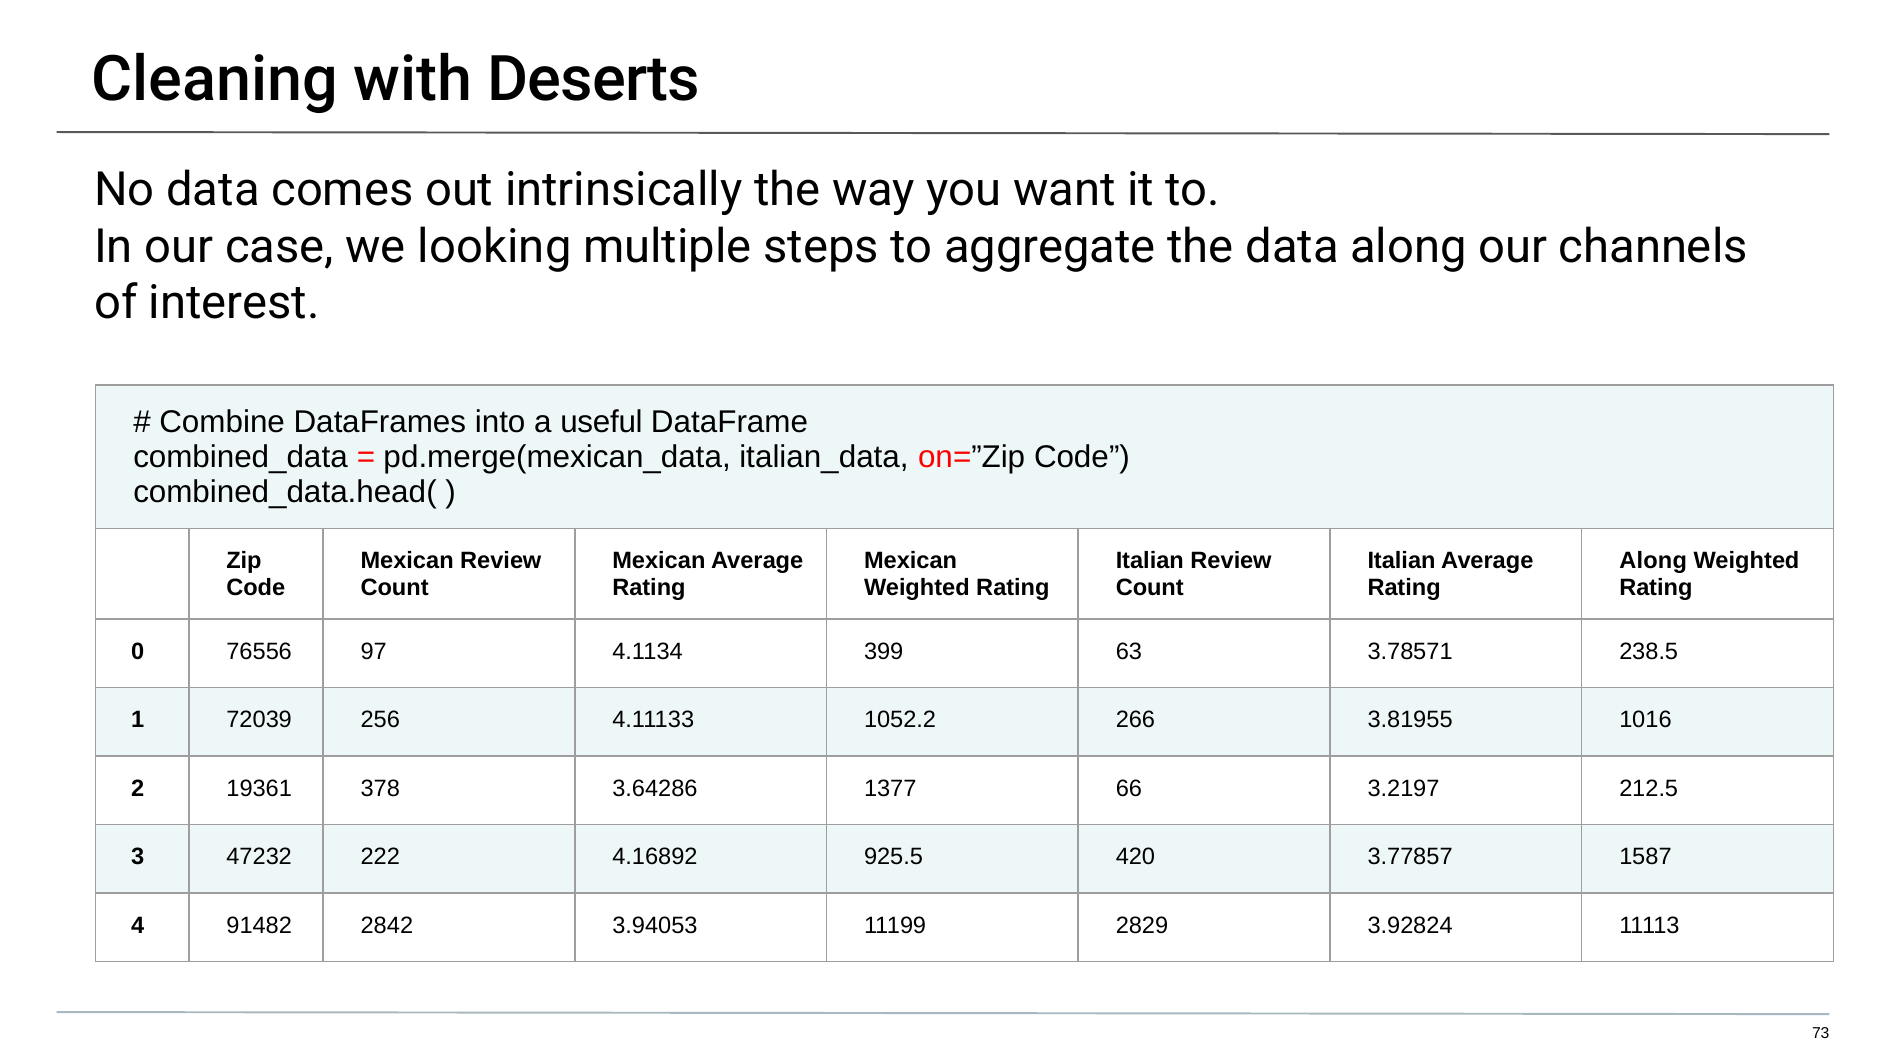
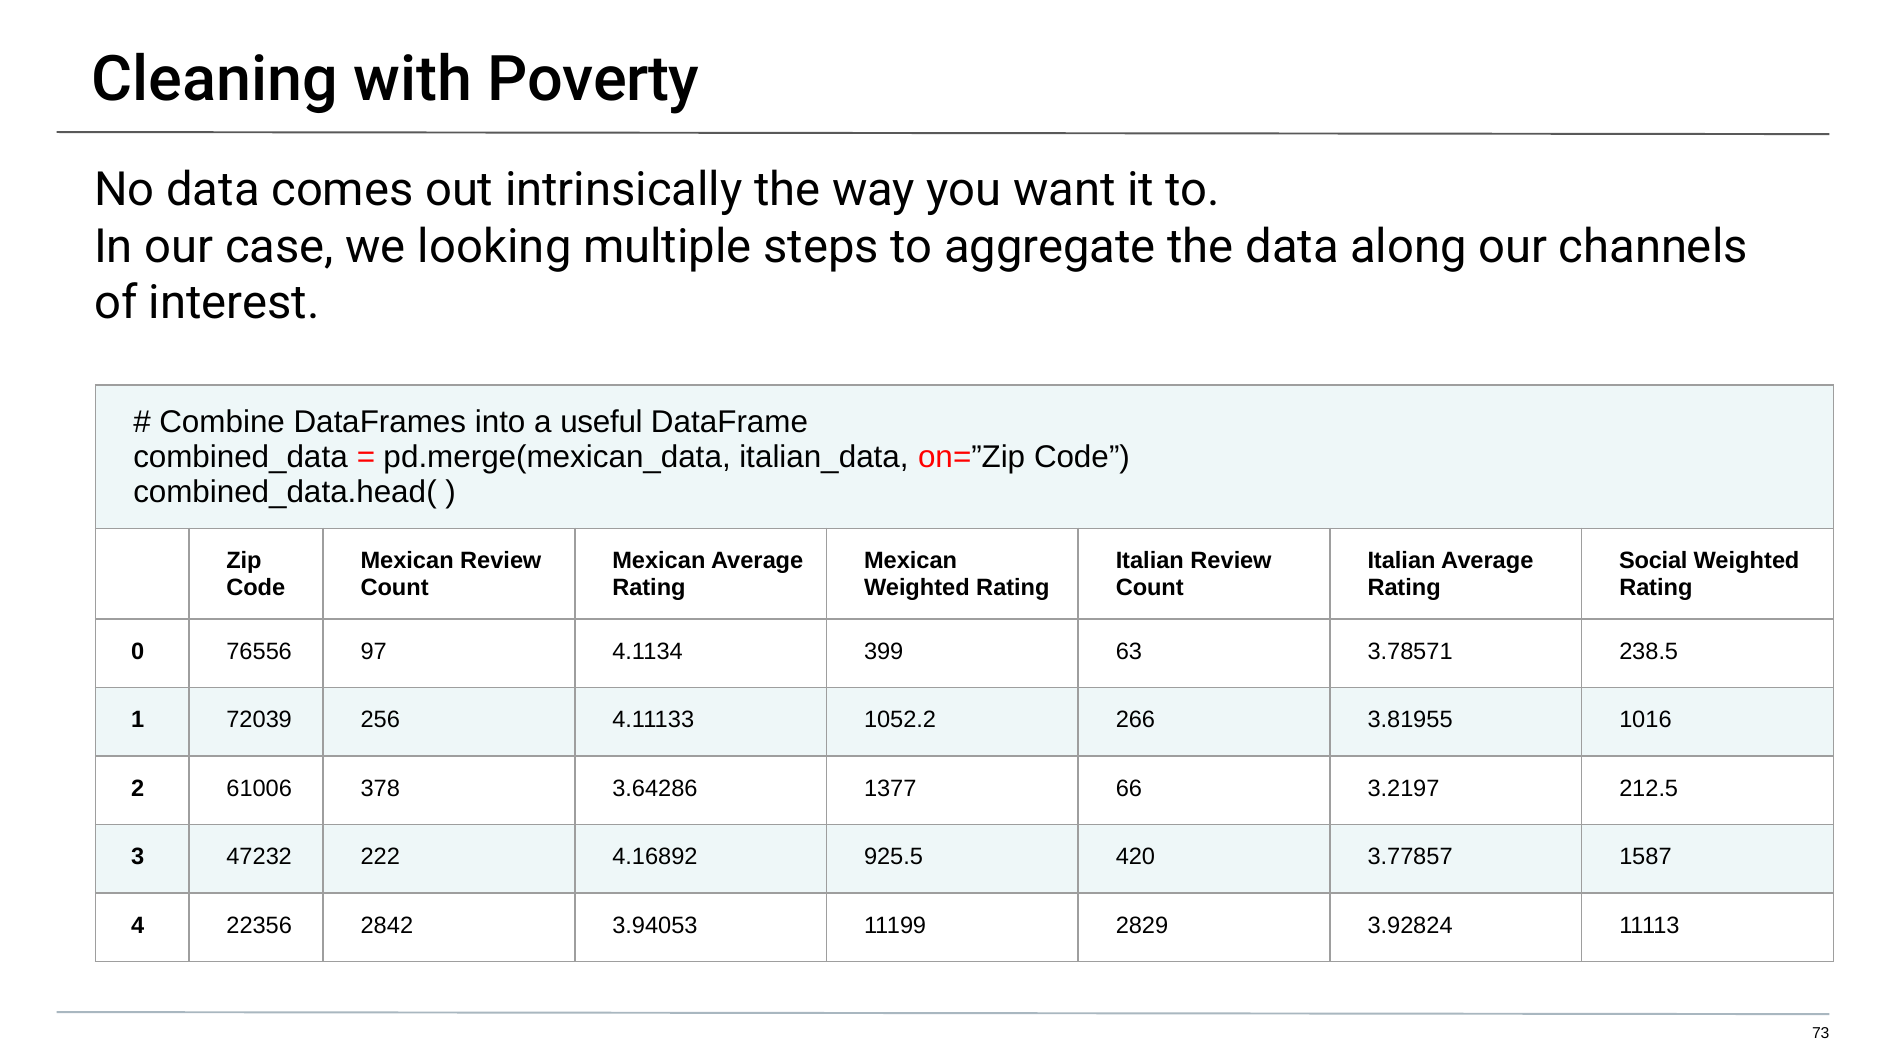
Deserts: Deserts -> Poverty
Along at (1653, 561): Along -> Social
19361: 19361 -> 61006
91482: 91482 -> 22356
